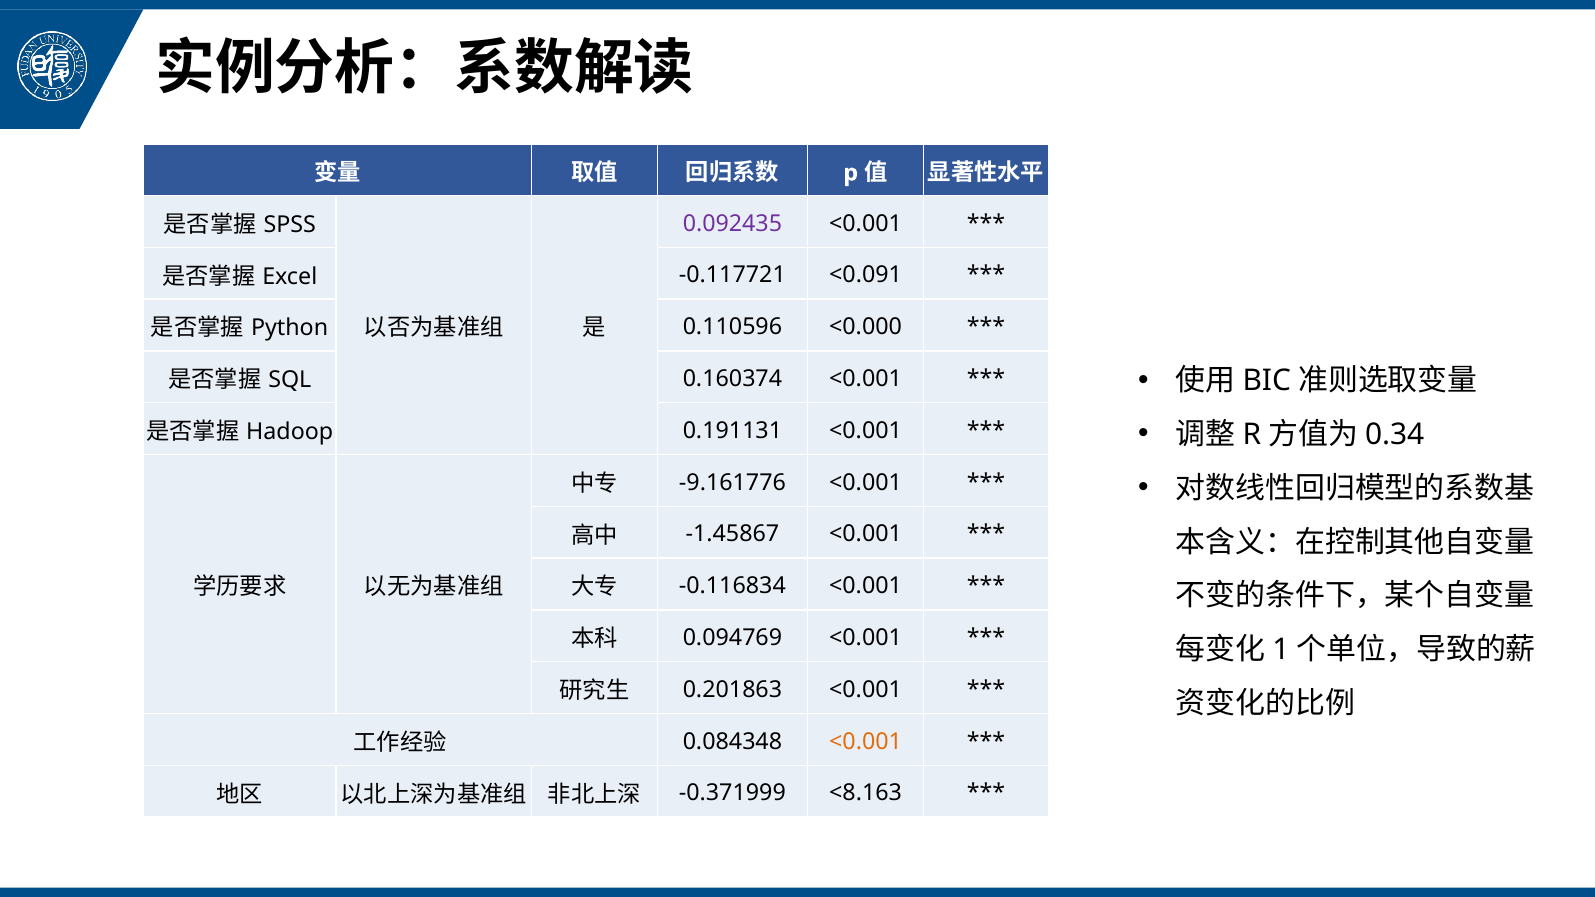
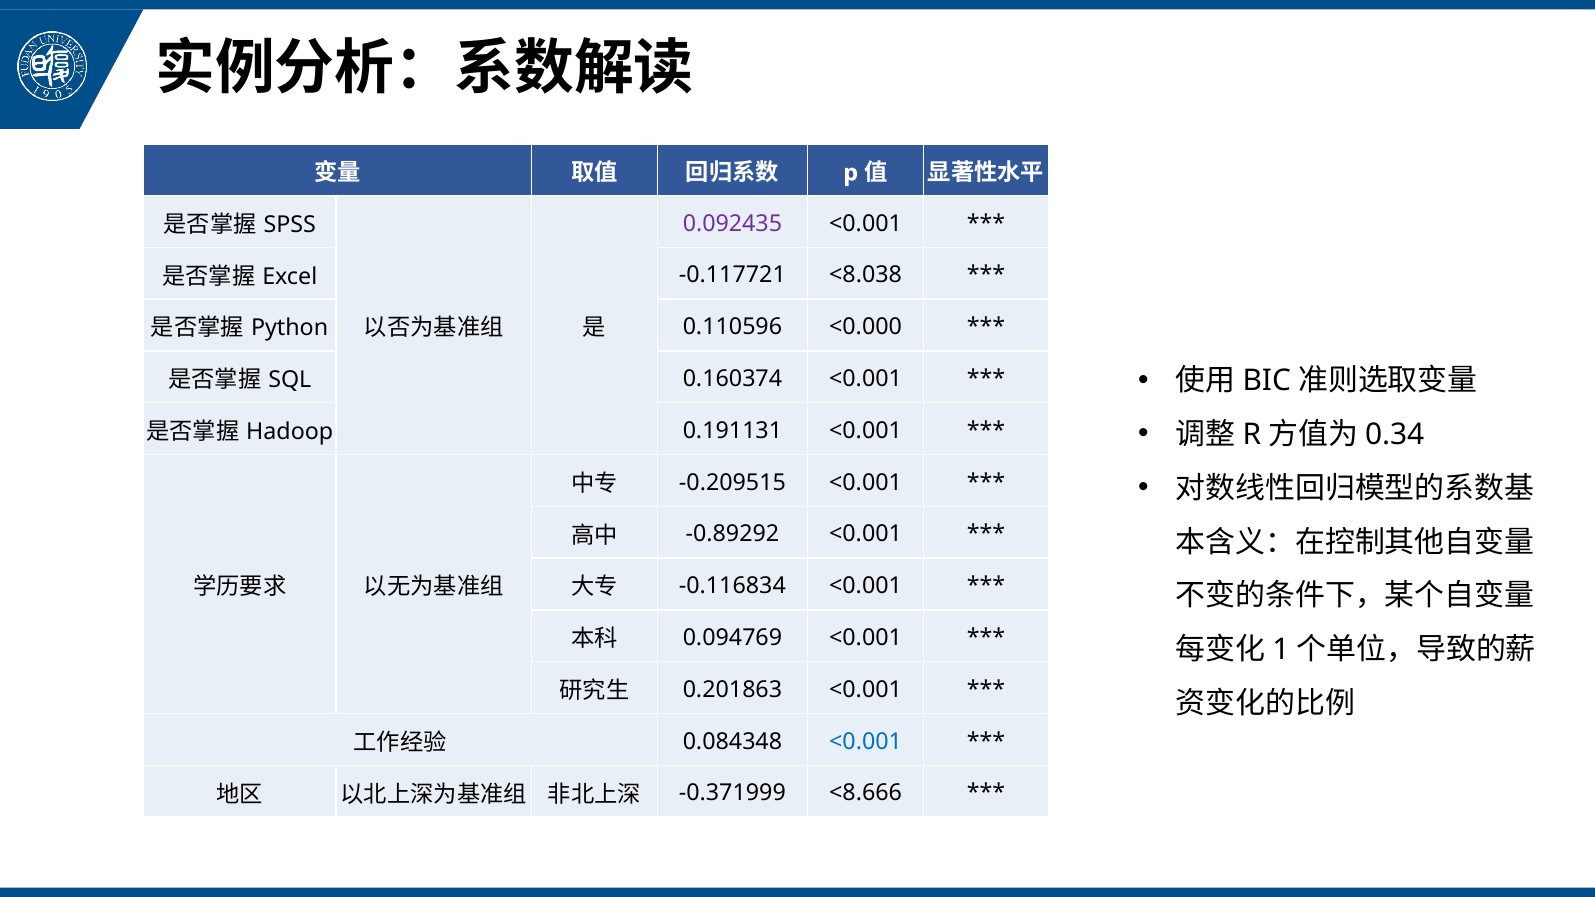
<0.091: <0.091 -> <8.038
-9.161776: -9.161776 -> -0.209515
-1.45867: -1.45867 -> -0.89292
<0.001 at (866, 742) colour: orange -> blue
<8.163: <8.163 -> <8.666
